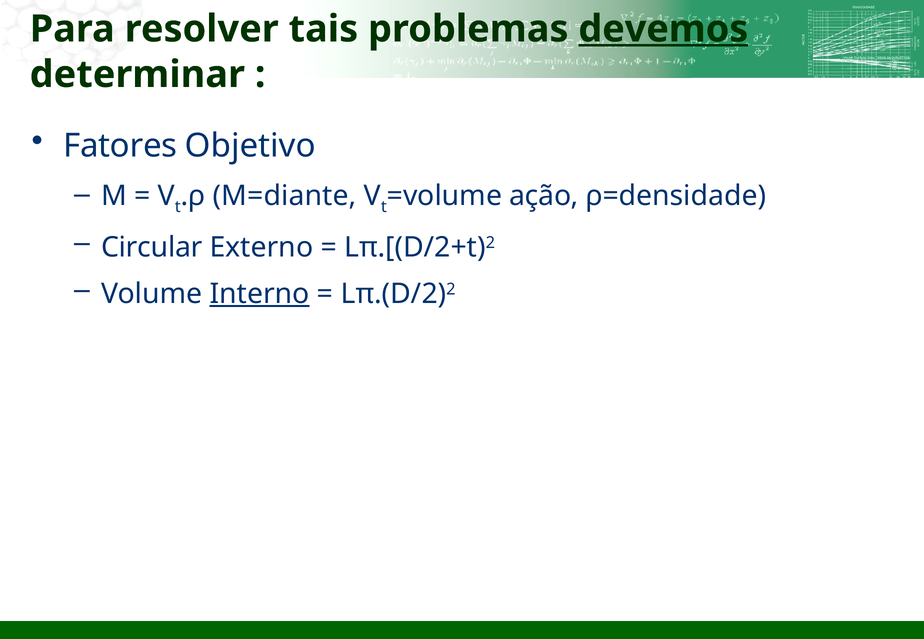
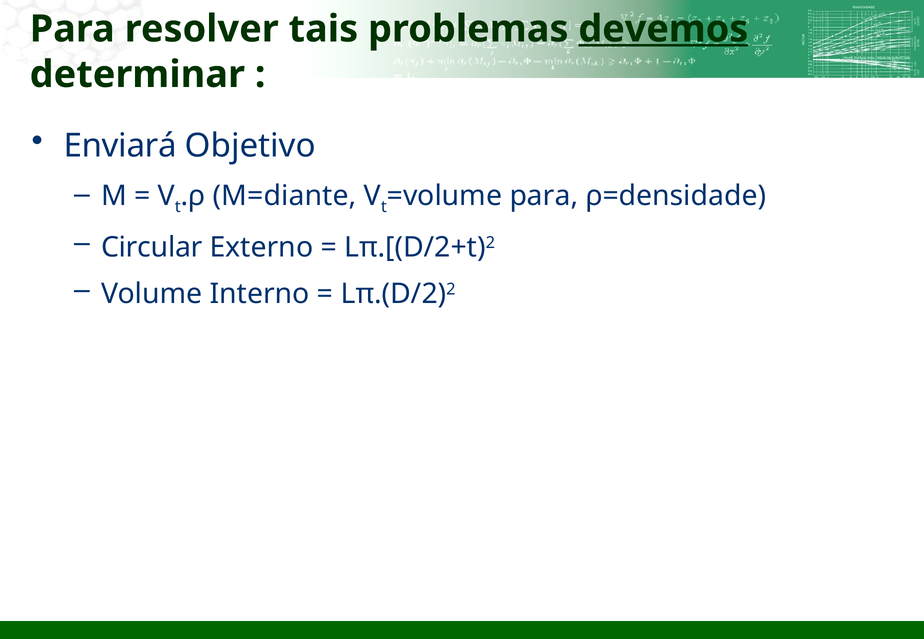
Fatores: Fatores -> Enviará
ação at (544, 196): ação -> para
Interno underline: present -> none
